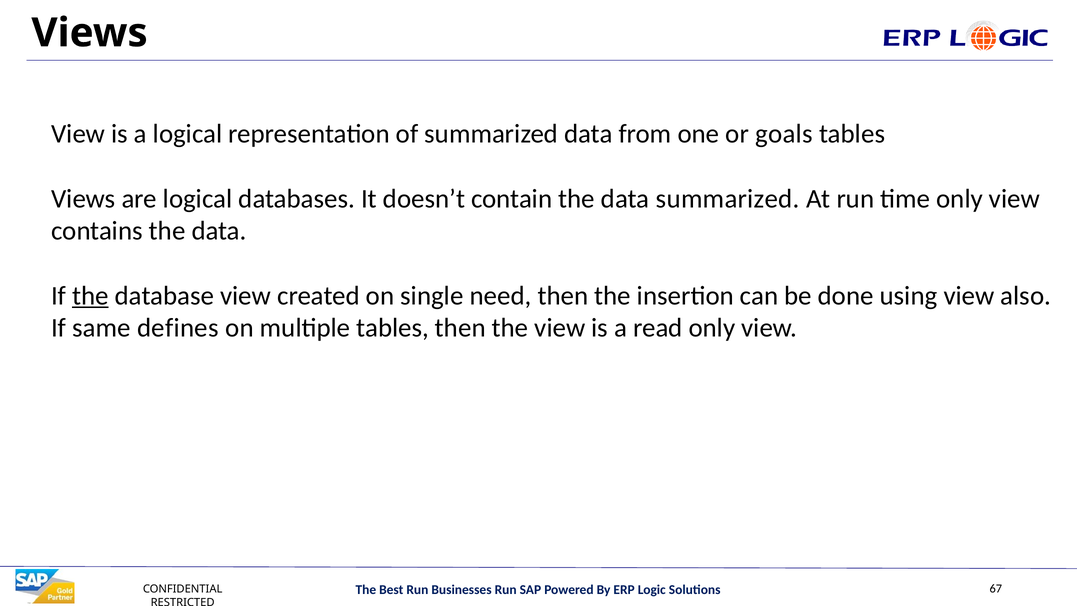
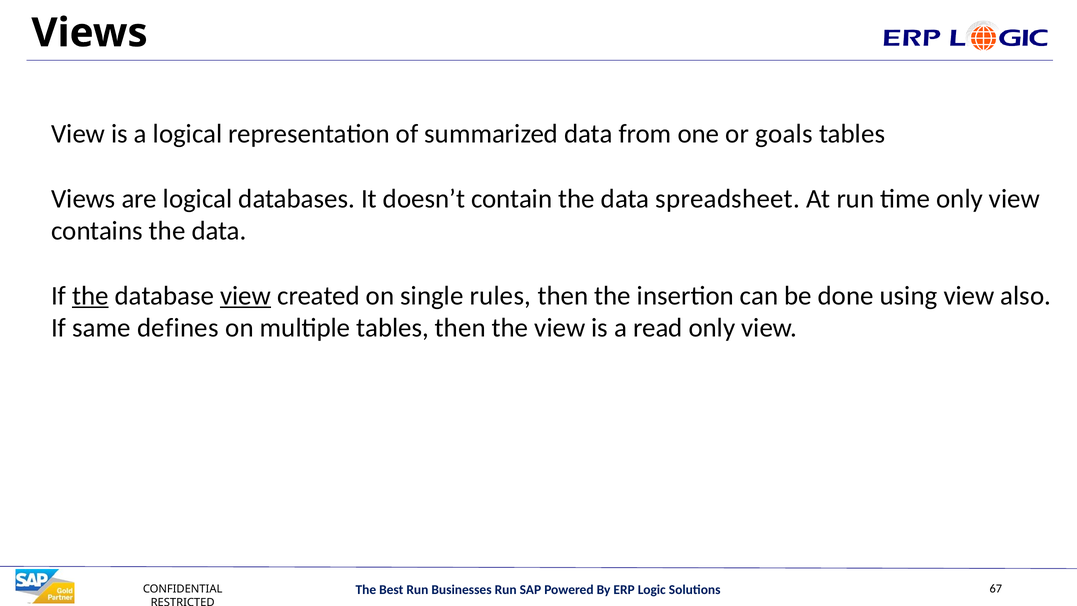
data summarized: summarized -> spreadsheet
view at (246, 296) underline: none -> present
need: need -> rules
